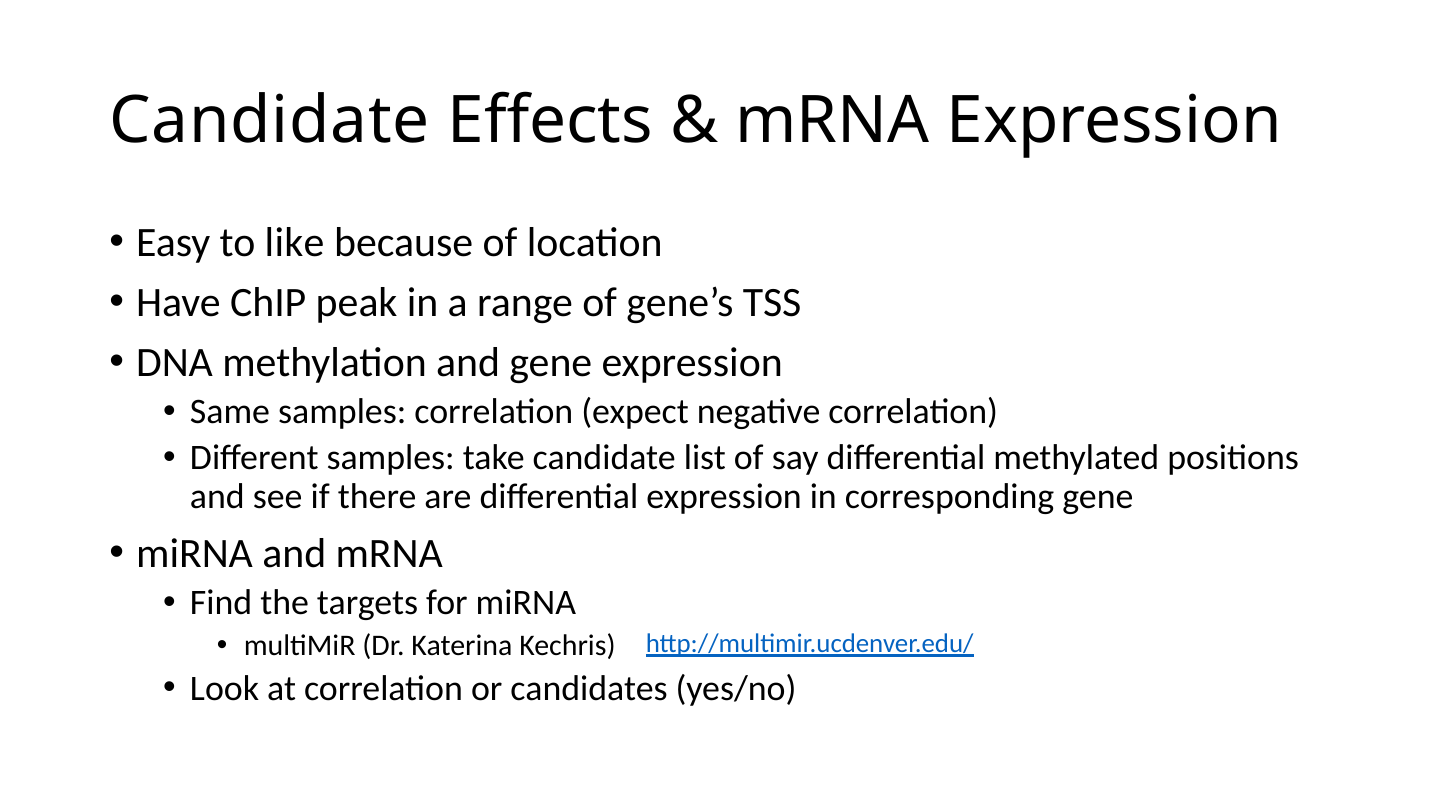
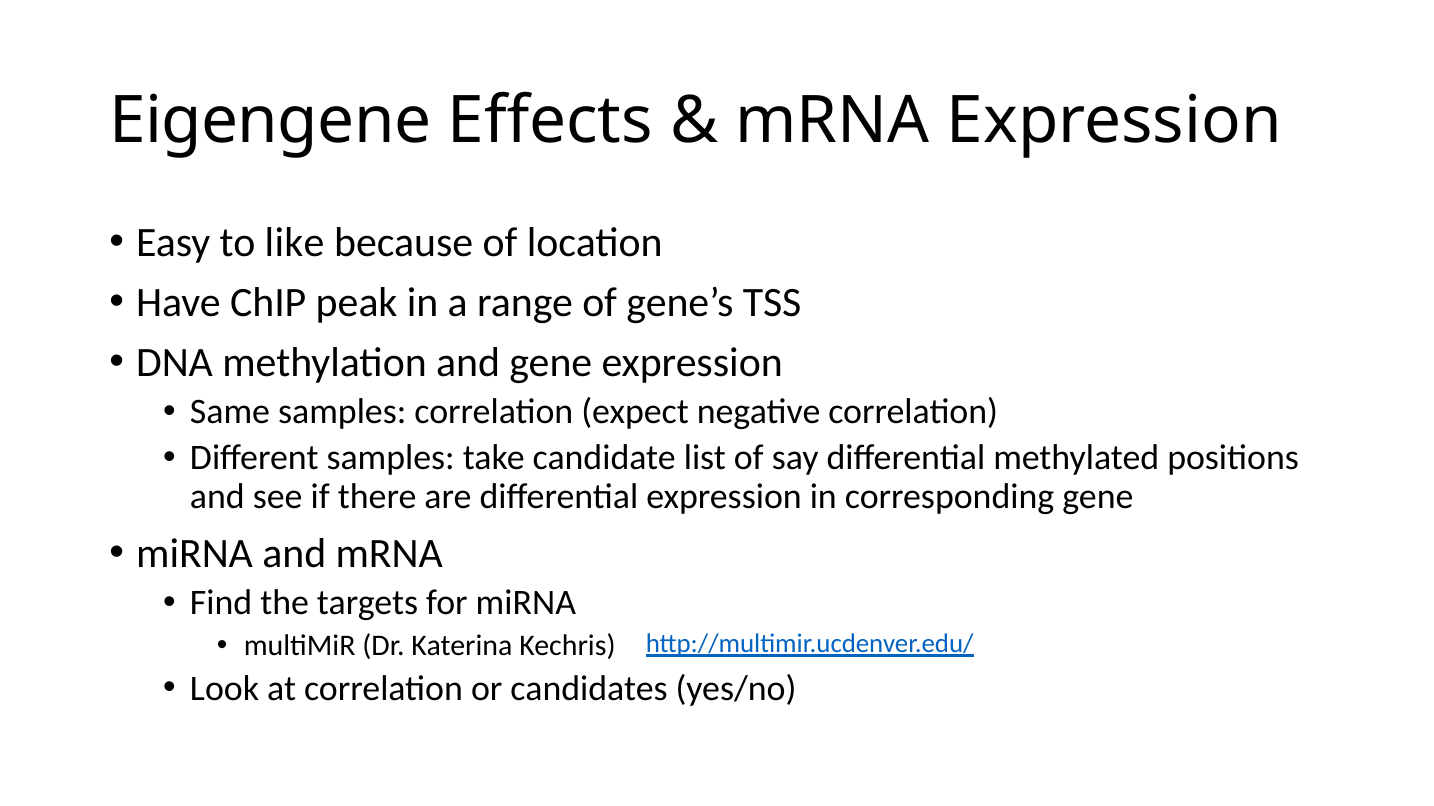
Candidate at (270, 120): Candidate -> Eigengene
